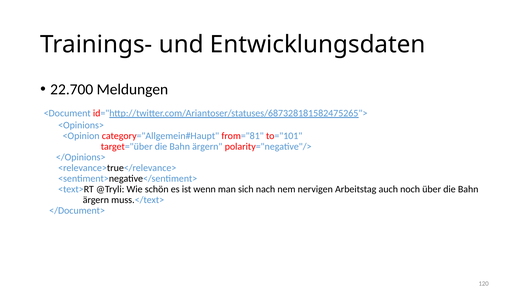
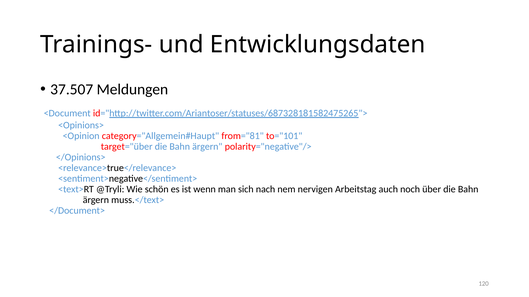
22.700: 22.700 -> 37.507
